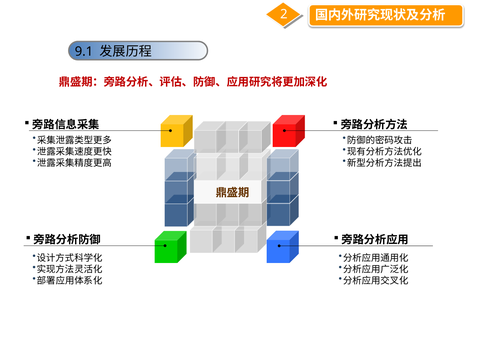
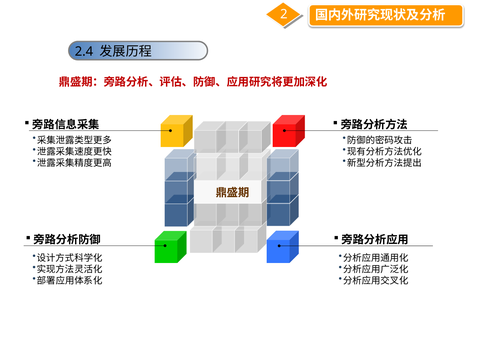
9.1: 9.1 -> 2.4
